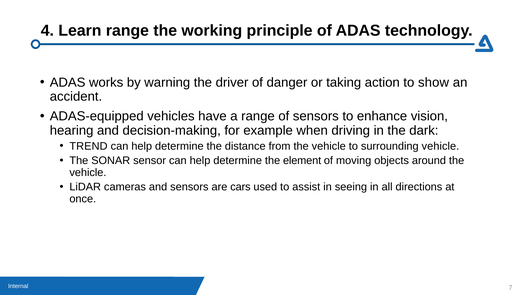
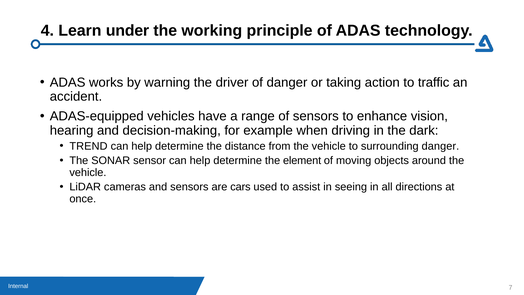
Learn range: range -> under
show: show -> traffic
surrounding vehicle: vehicle -> danger
